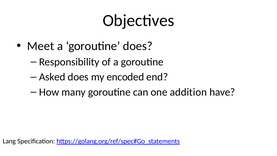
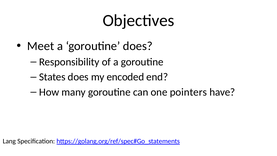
Asked: Asked -> States
addition: addition -> pointers
